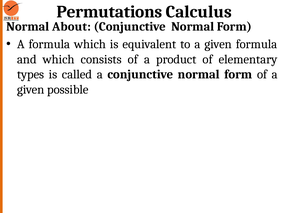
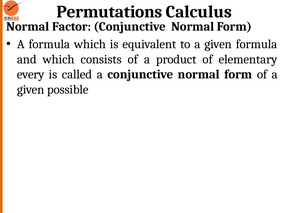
About: About -> Factor
types: types -> every
